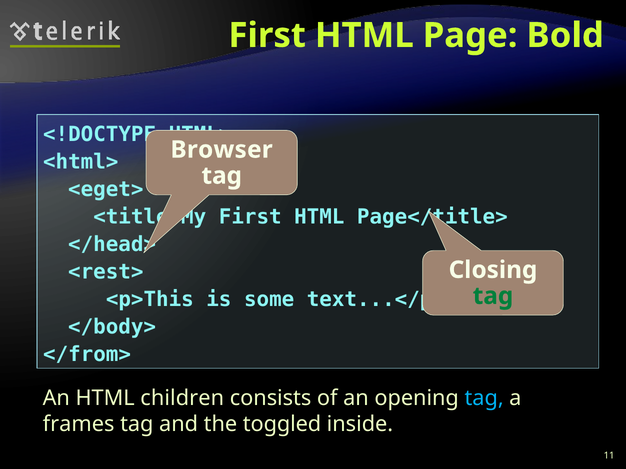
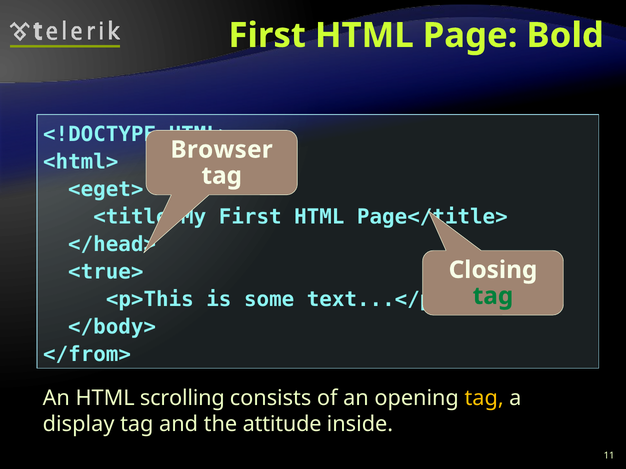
<rest>: <rest> -> <true>
children: children -> scrolling
tag at (484, 398) colour: light blue -> yellow
frames: frames -> display
toggled: toggled -> attitude
